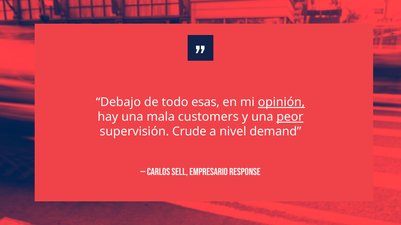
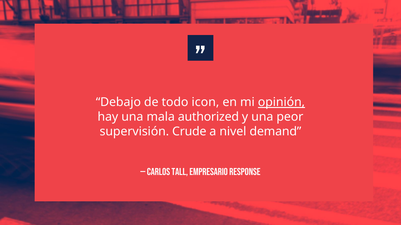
esas: esas -> icon
customers: customers -> authorized
peor underline: present -> none
SELL: SELL -> TALL
